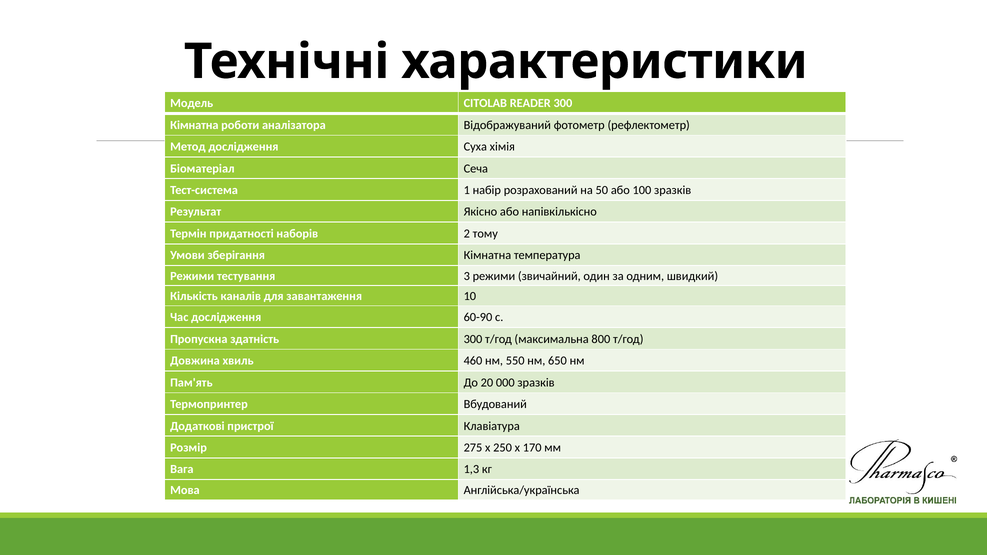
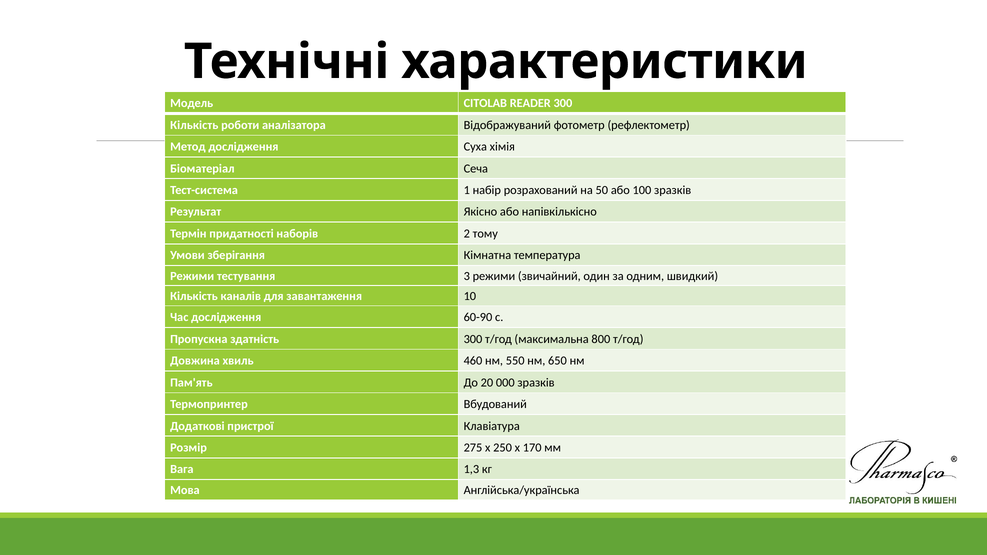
Кімнатна at (194, 125): Кімнатна -> Кількість
